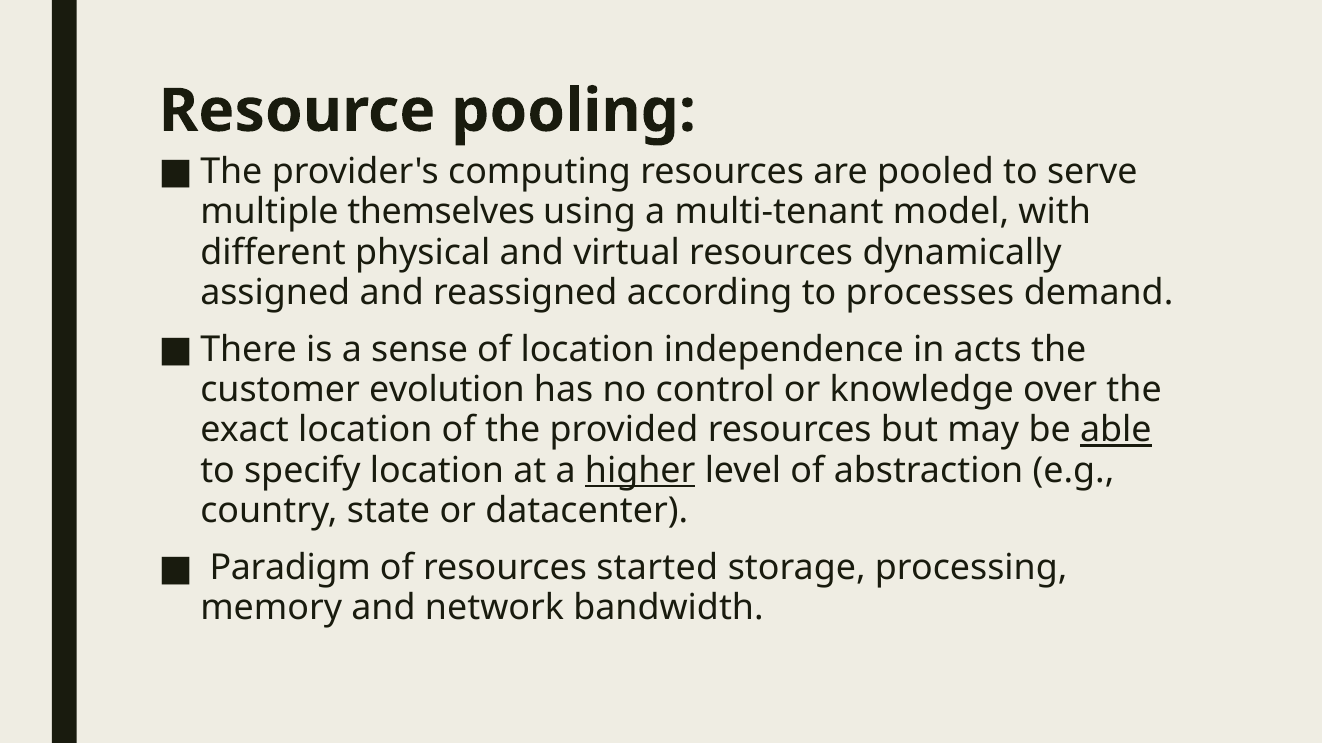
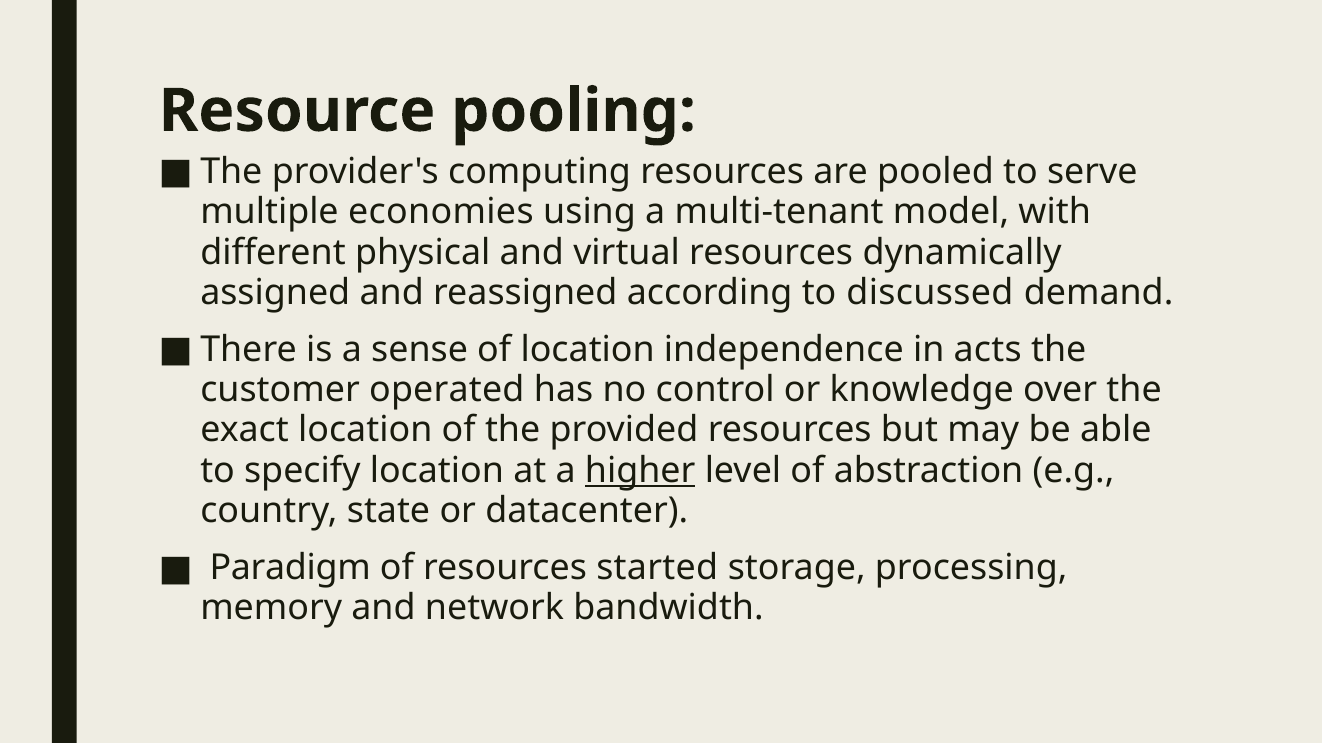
themselves: themselves -> economies
processes: processes -> discussed
evolution: evolution -> operated
able underline: present -> none
